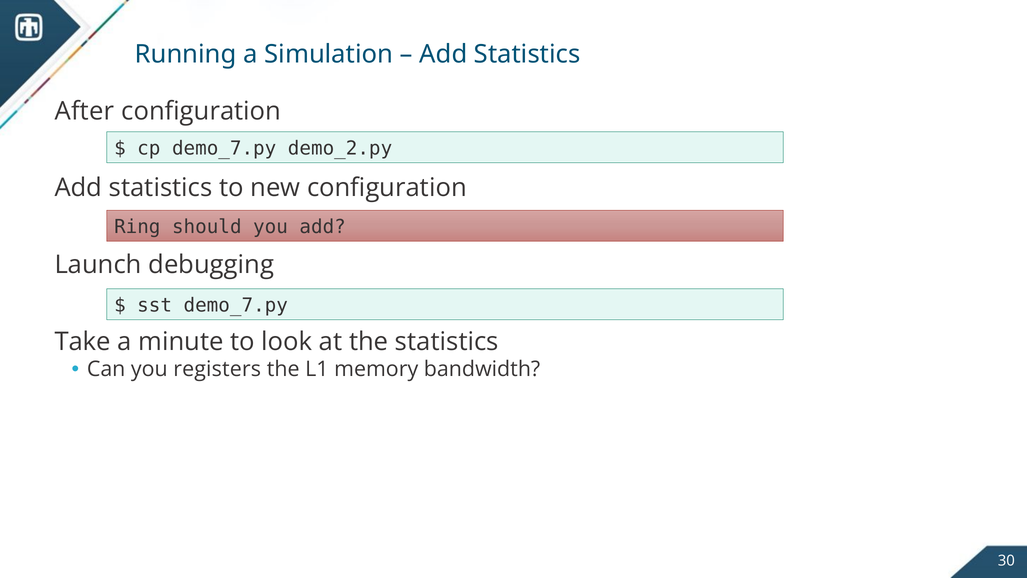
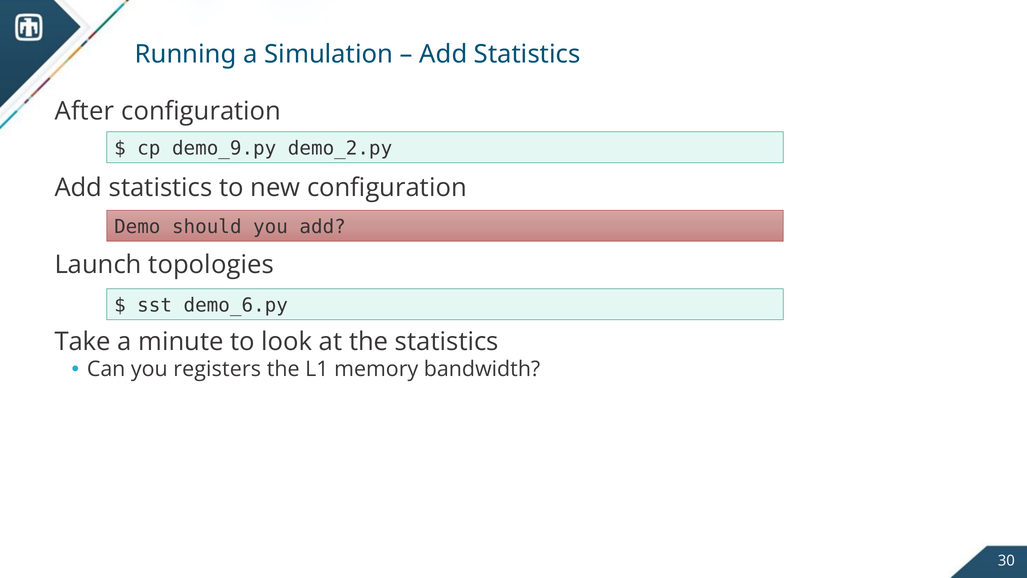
cp demo_7.py: demo_7.py -> demo_9.py
Ring: Ring -> Demo
debugging: debugging -> topologies
sst demo_7.py: demo_7.py -> demo_6.py
